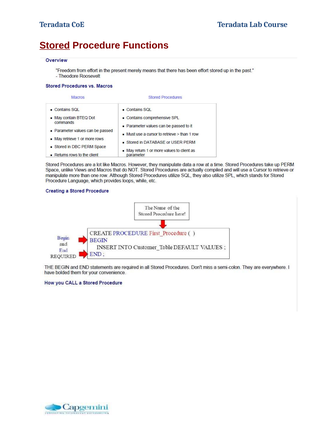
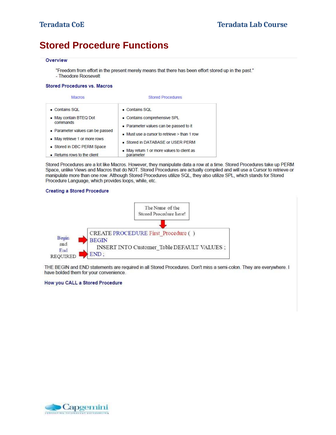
Stored underline: present -> none
